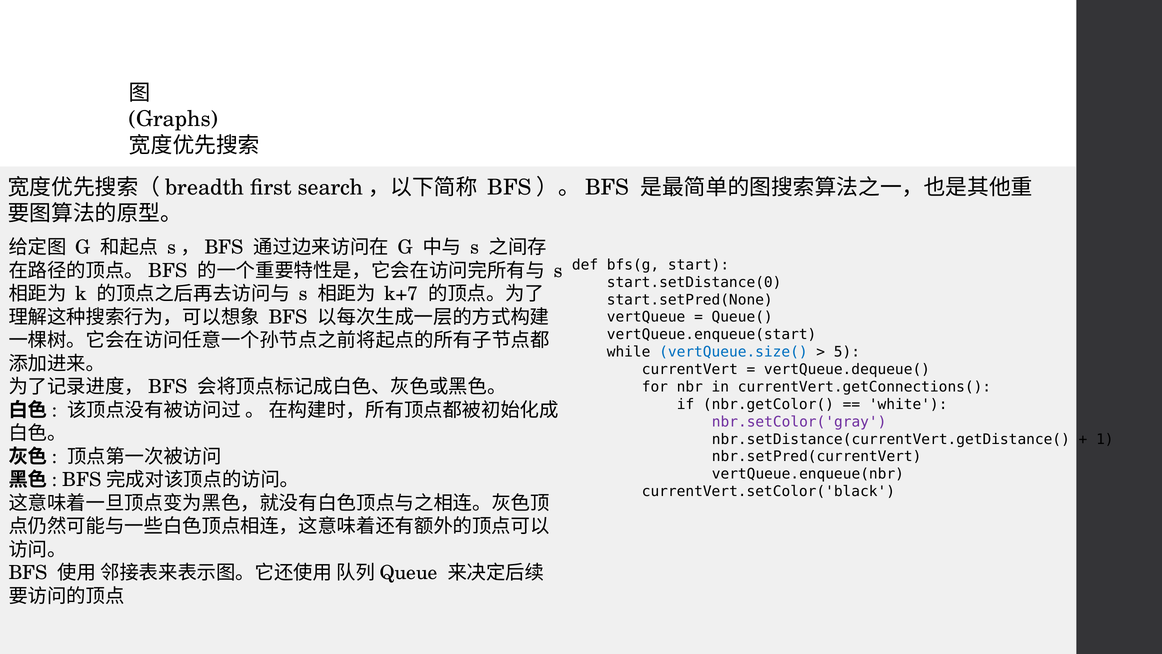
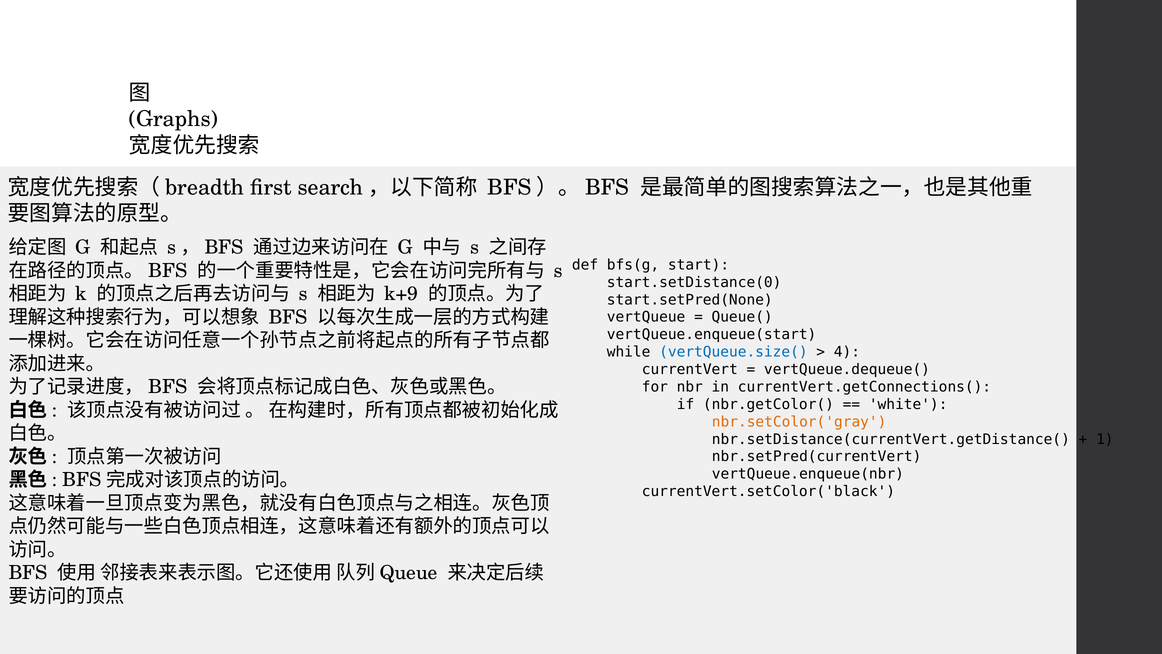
k+7: k+7 -> k+9
5: 5 -> 4
nbr.setColor('gray colour: purple -> orange
